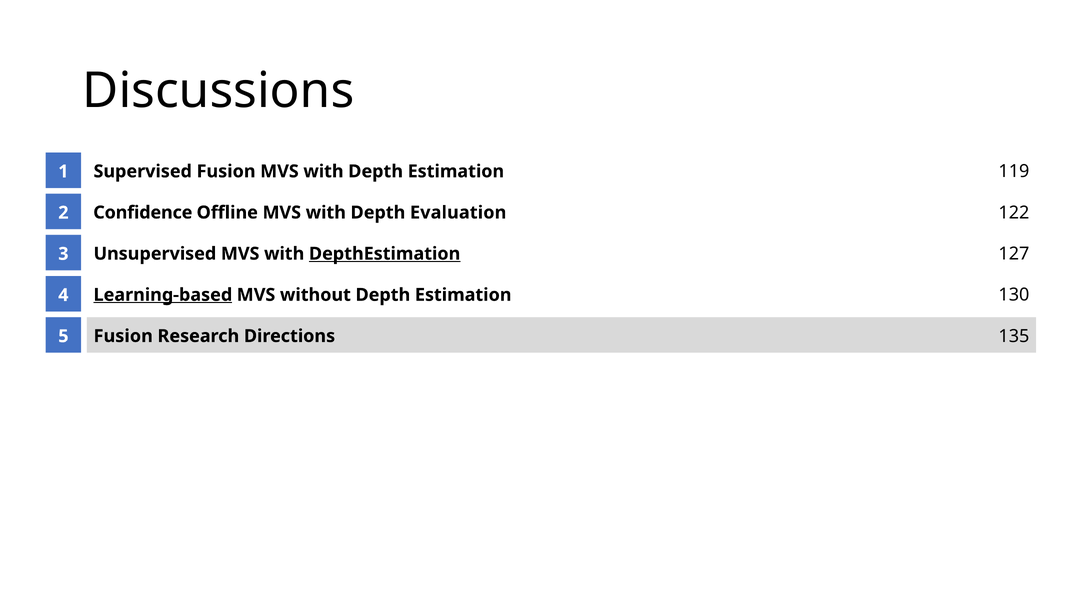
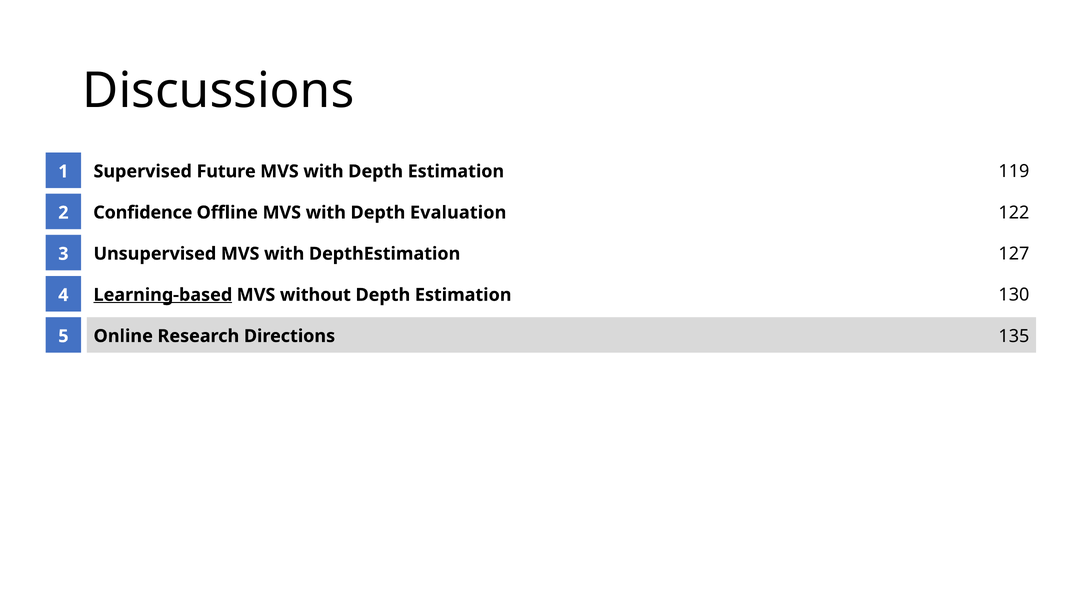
Supervised Fusion: Fusion -> Future
DepthEstimation underline: present -> none
Fusion at (123, 336): Fusion -> Online
